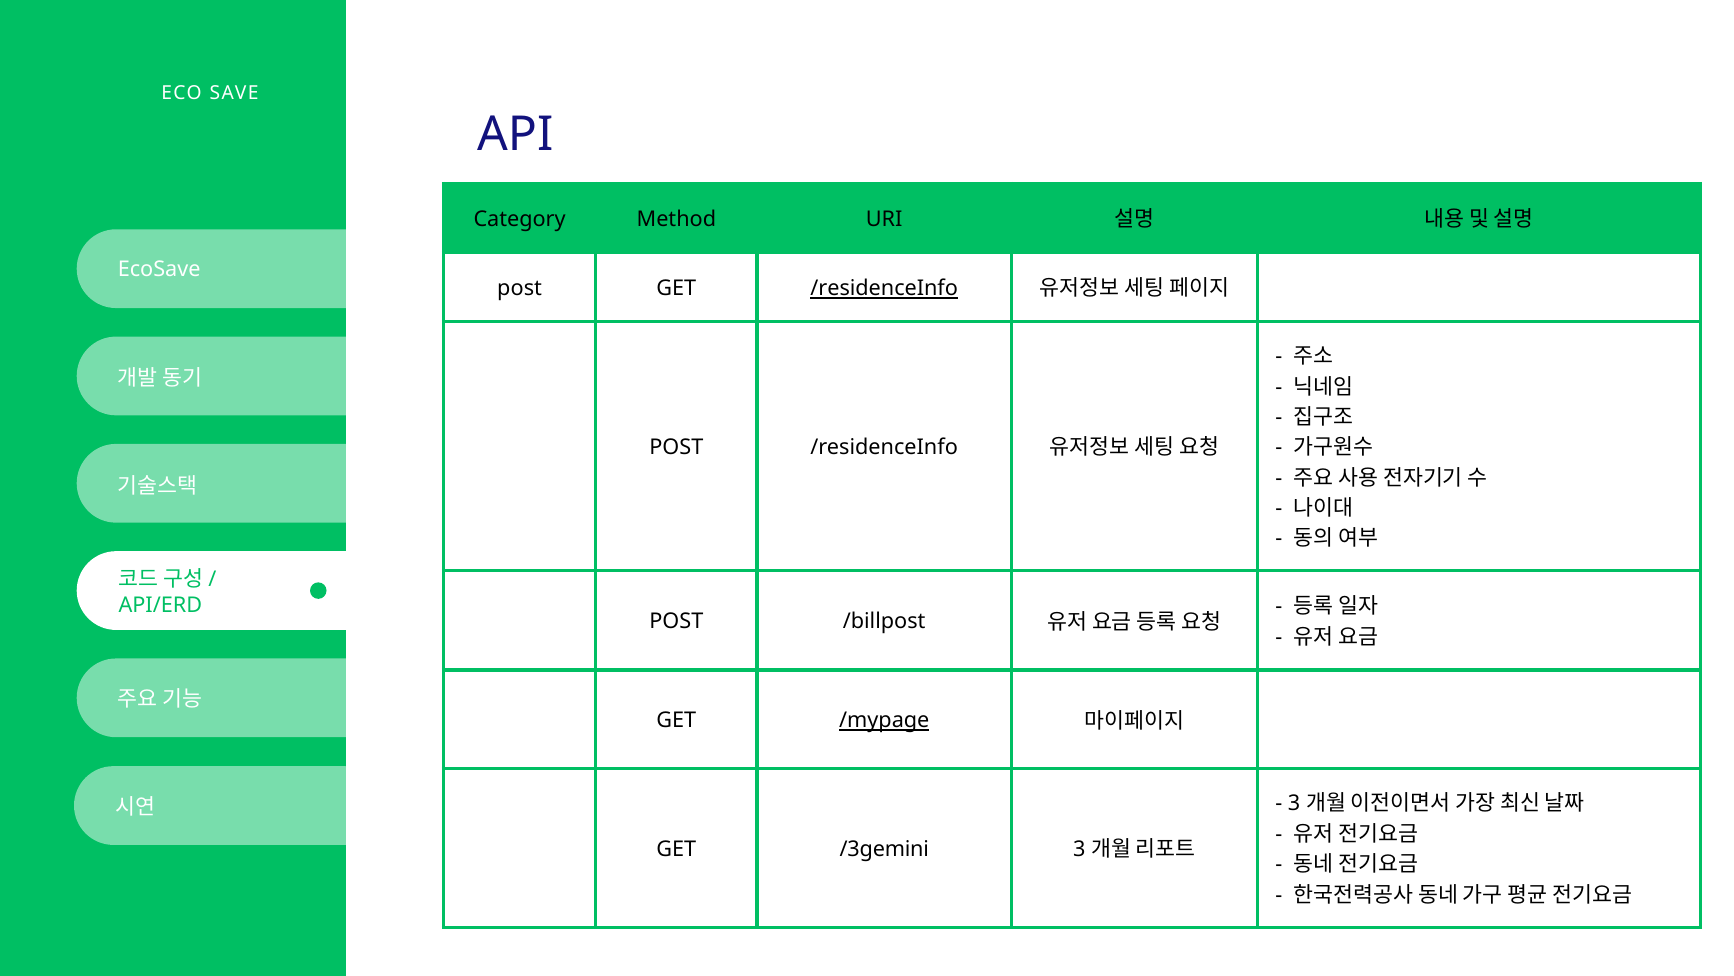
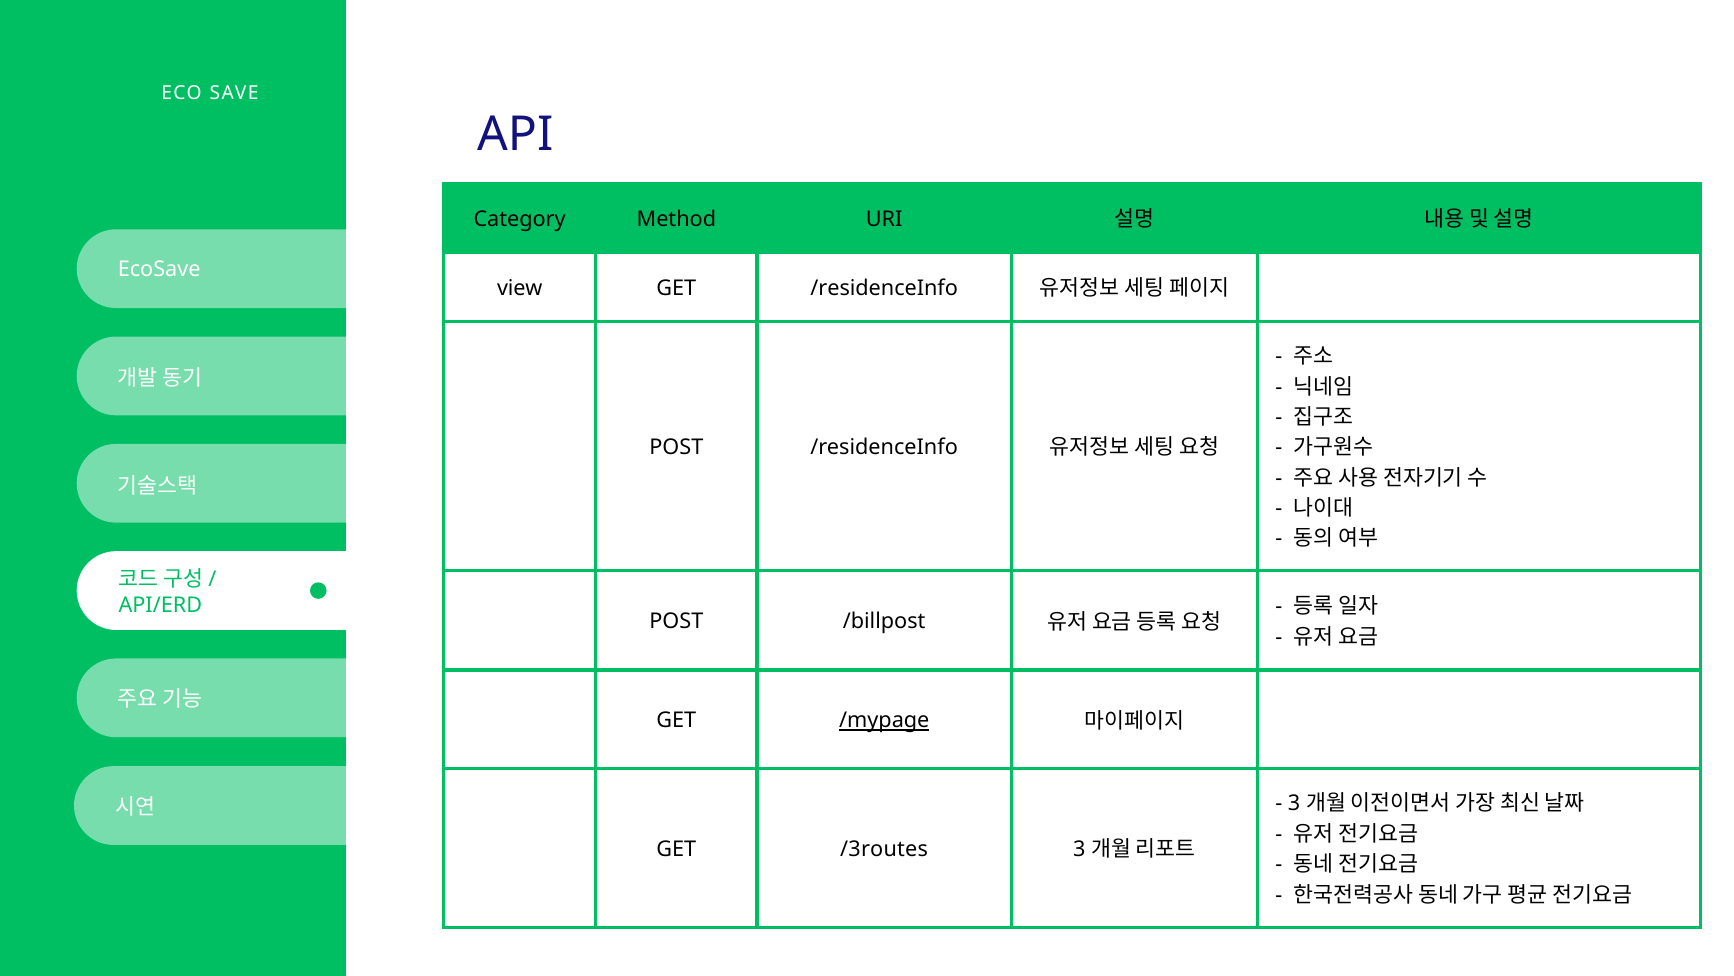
post at (520, 288): post -> view
/residenceInfo at (884, 288) underline: present -> none
/3gemini: /3gemini -> /3routes
